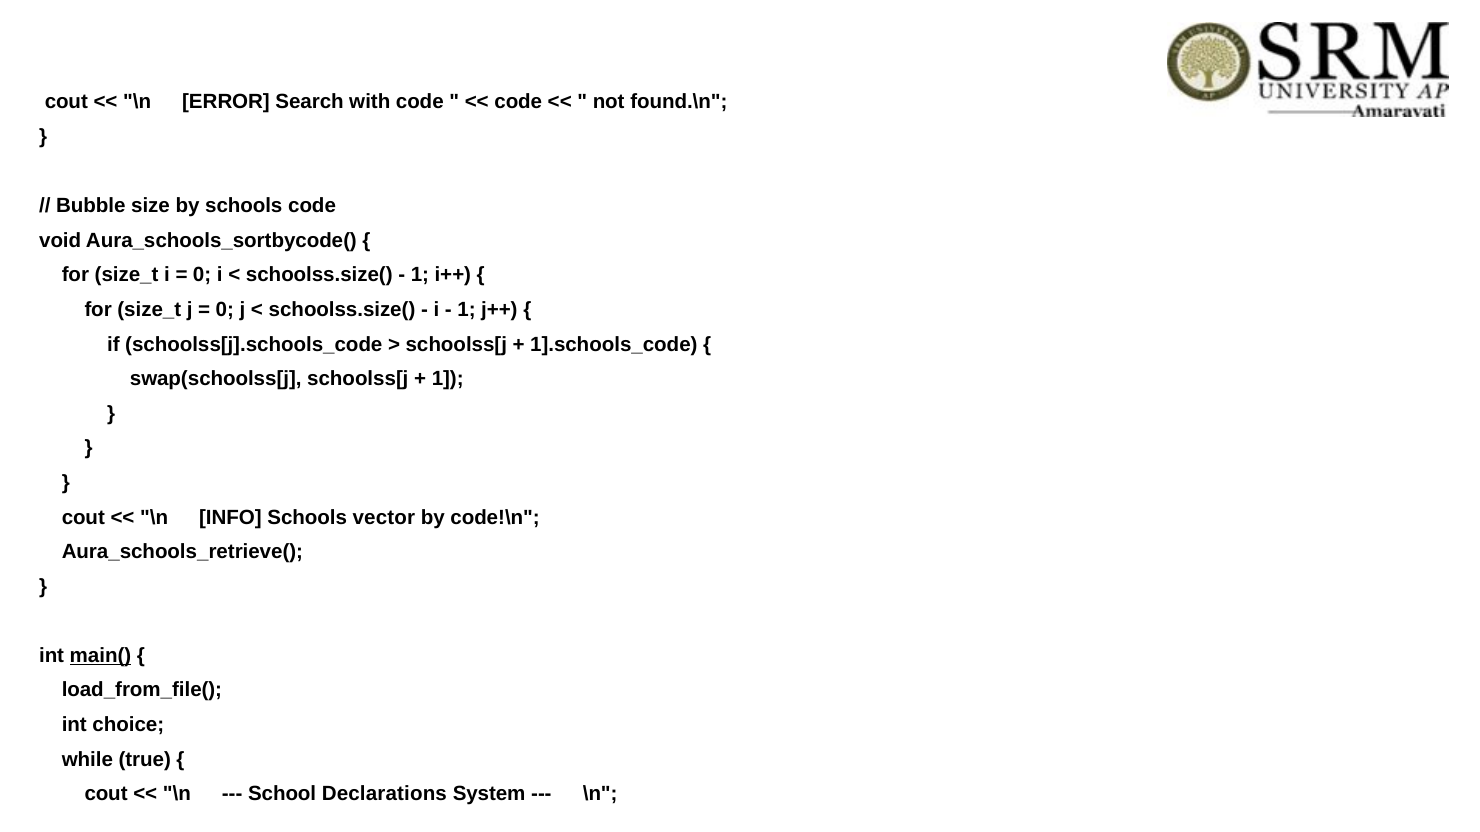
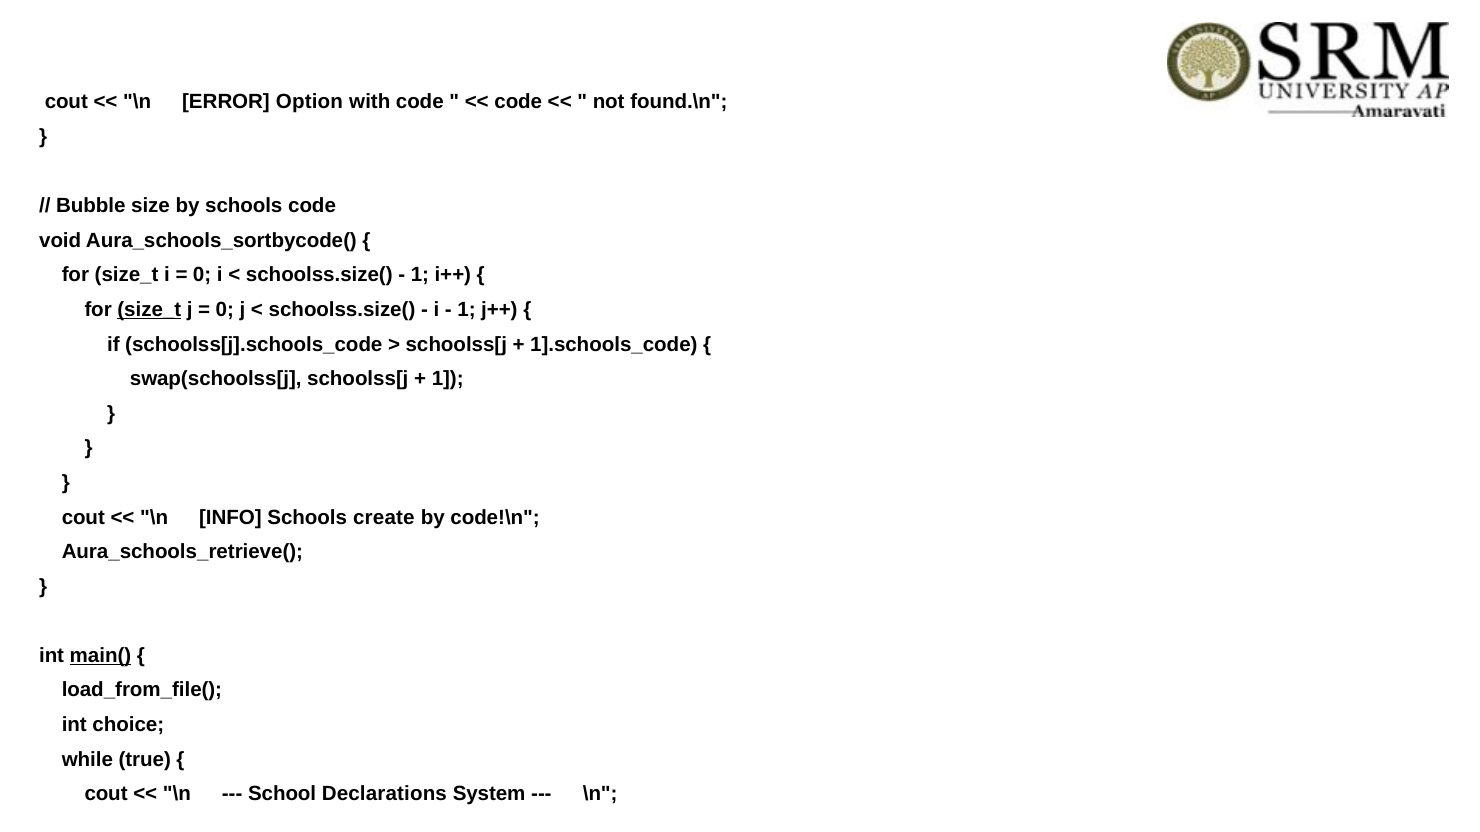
Search: Search -> Option
size_t at (149, 310) underline: none -> present
vector: vector -> create
